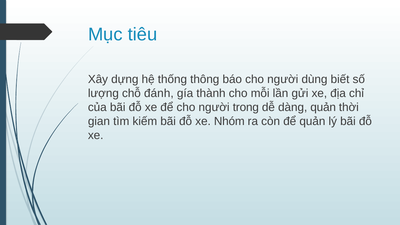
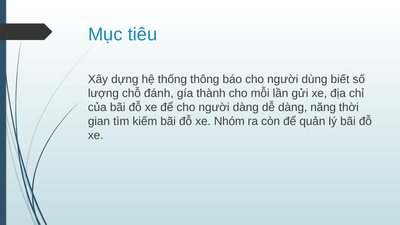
người trong: trong -> dàng
dàng quản: quản -> năng
